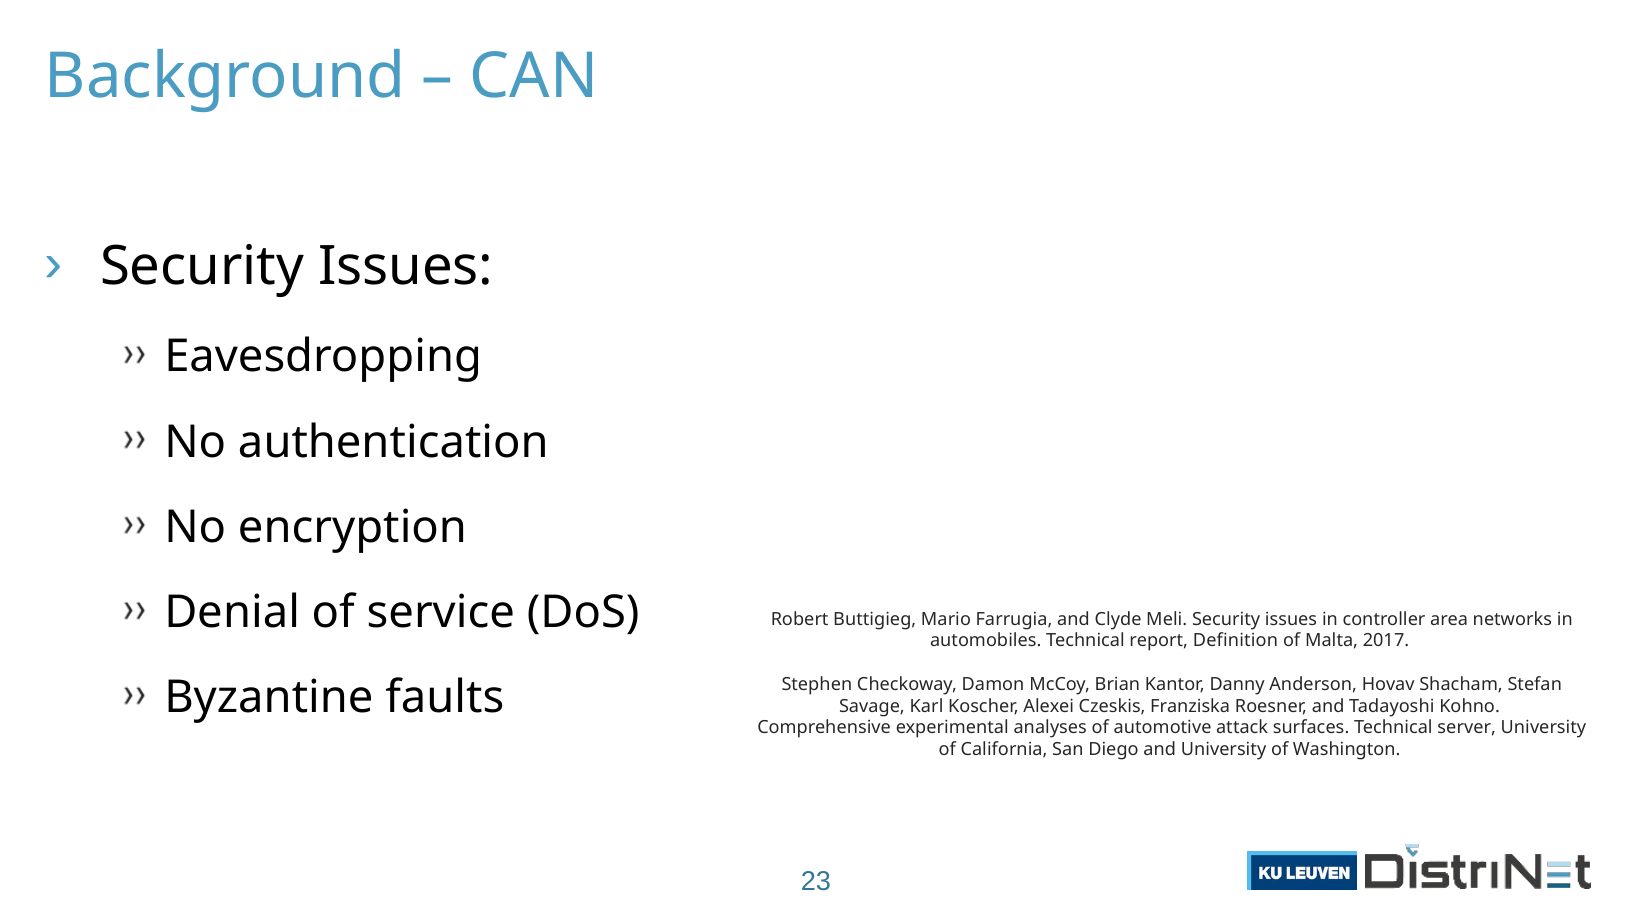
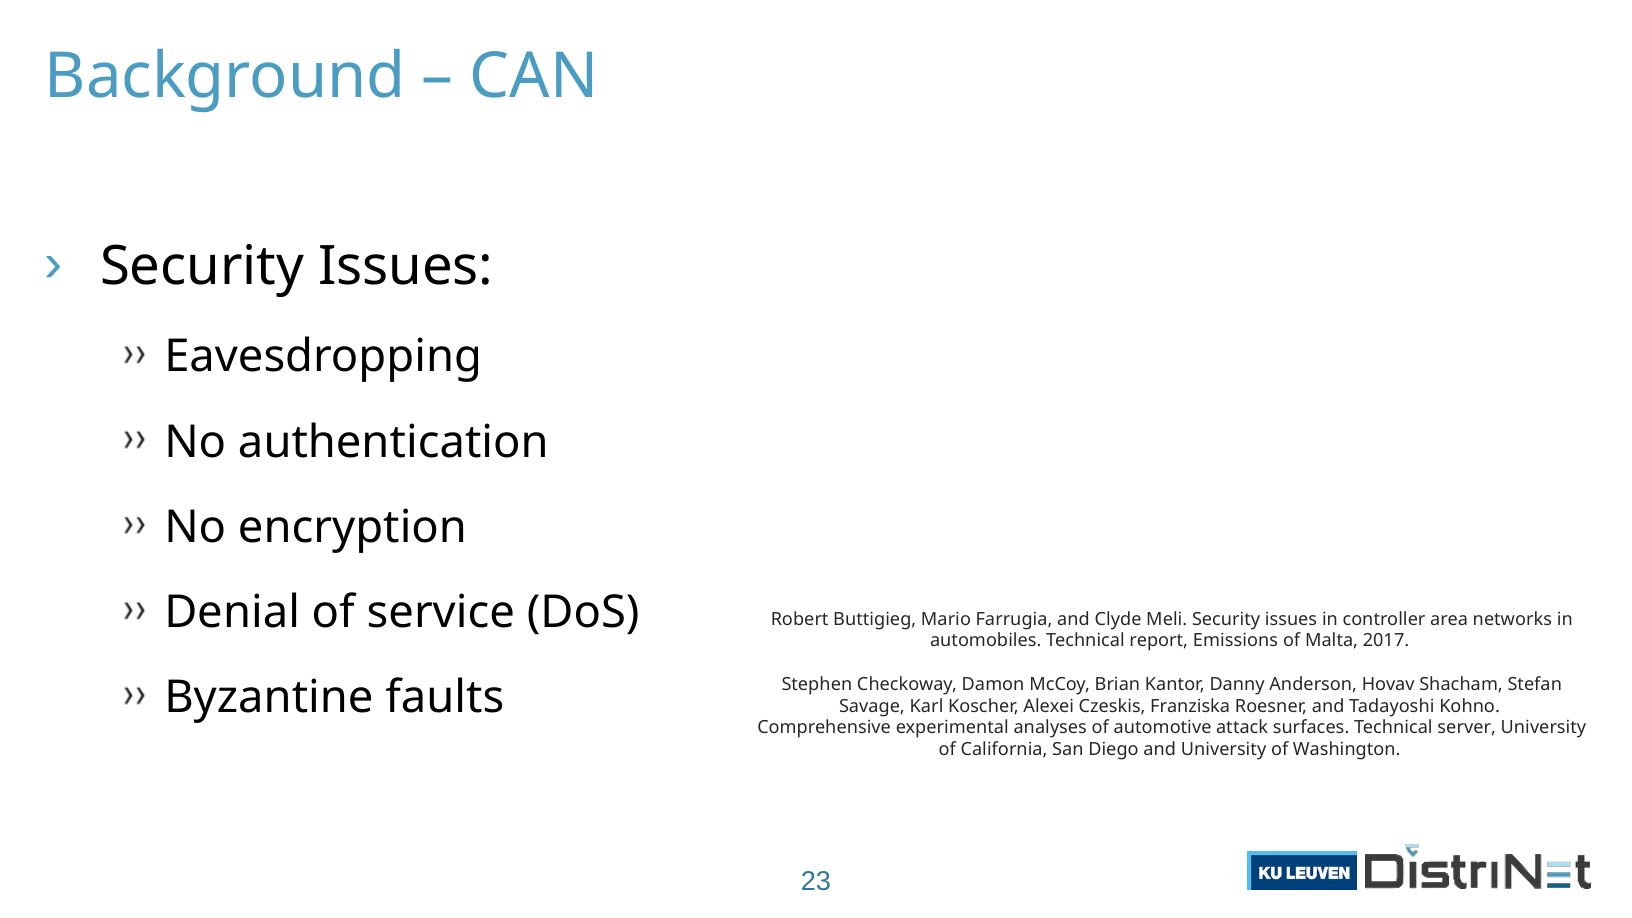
Definition: Definition -> Emissions
